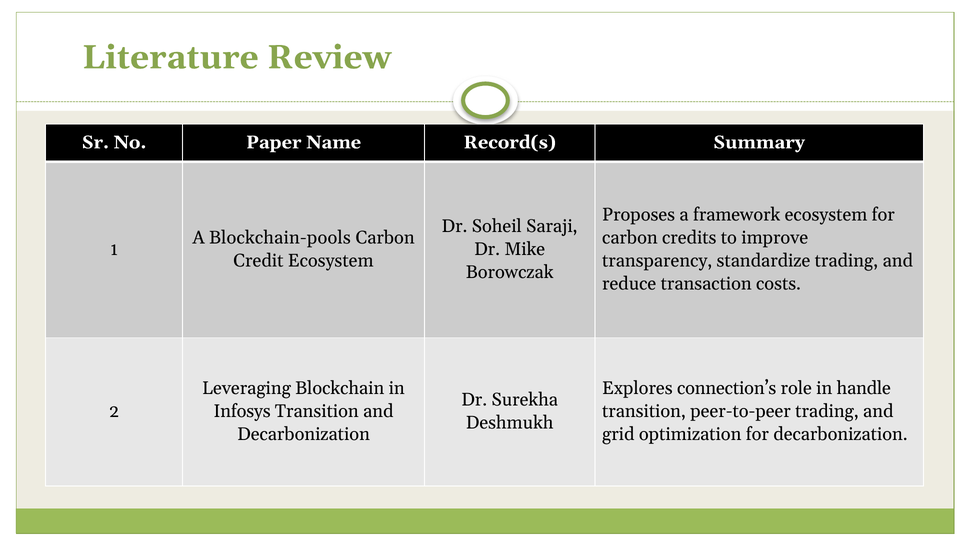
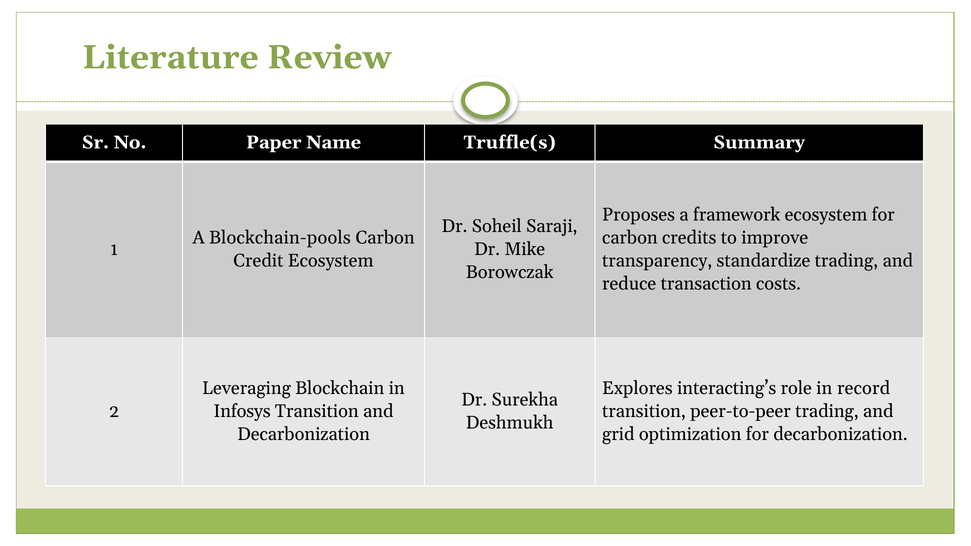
Record(s: Record(s -> Truffle(s
connection’s: connection’s -> interacting’s
handle: handle -> record
